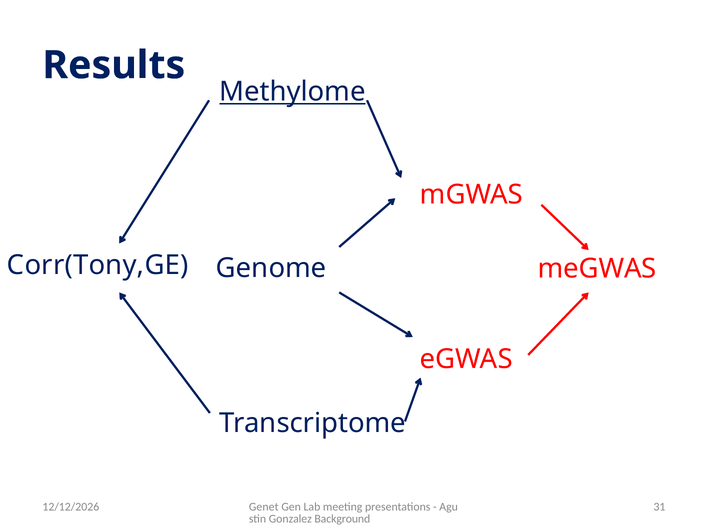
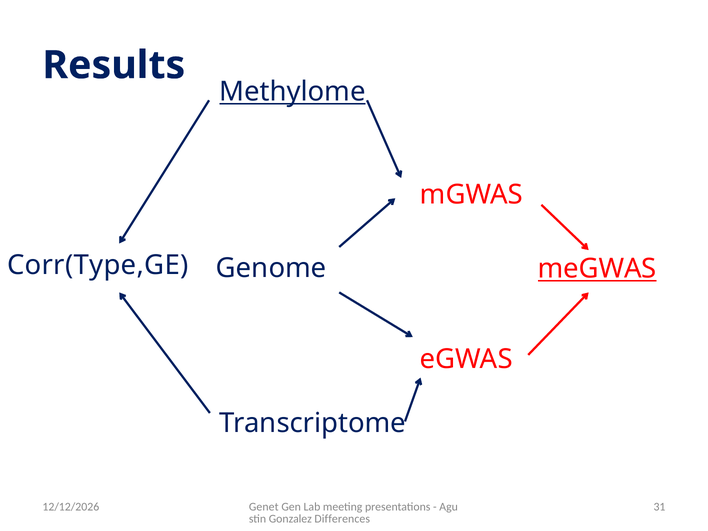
Corr(Tony,GE: Corr(Tony,GE -> Corr(Type,GE
meGWAS underline: none -> present
Background: Background -> Differences
